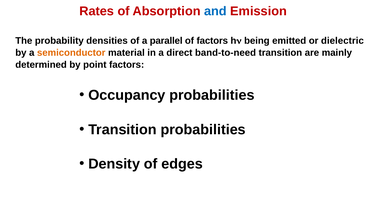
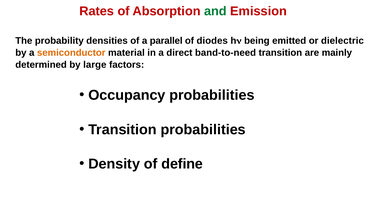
and colour: blue -> green
of factors: factors -> diodes
point: point -> large
edges: edges -> define
